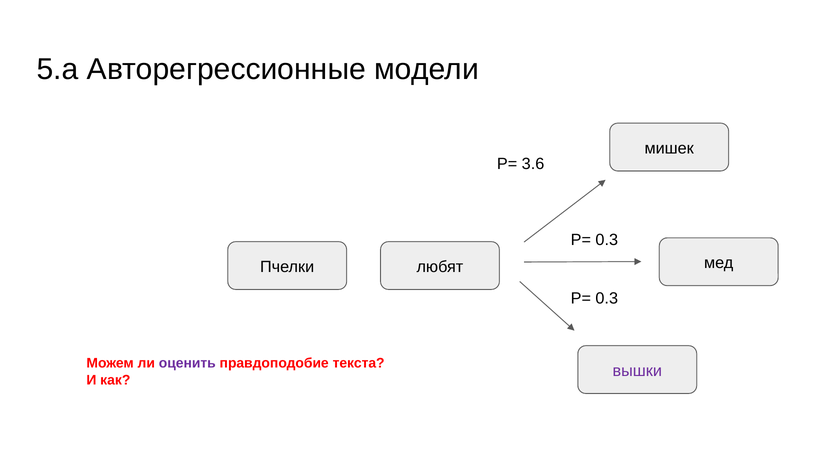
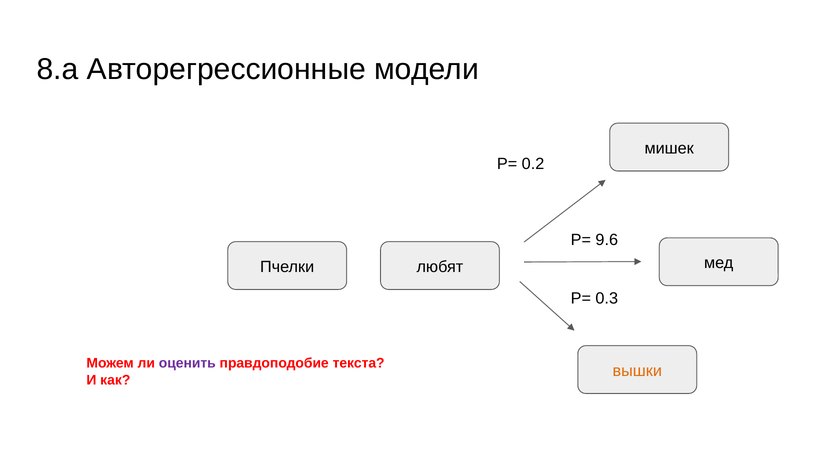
5.а: 5.а -> 8.а
3.6: 3.6 -> 0.2
0.3 at (607, 240): 0.3 -> 9.6
вышки colour: purple -> orange
